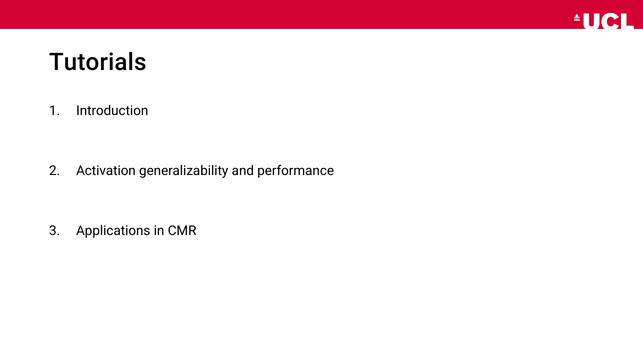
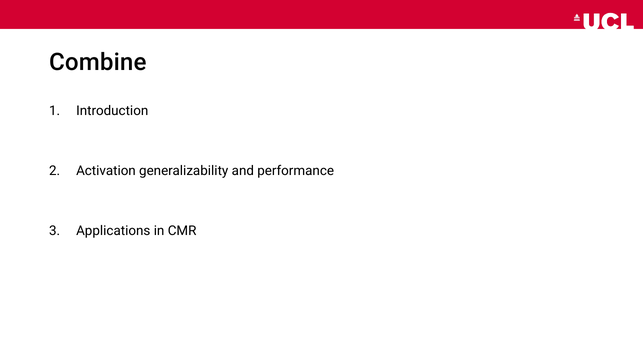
Tutorials: Tutorials -> Combine
